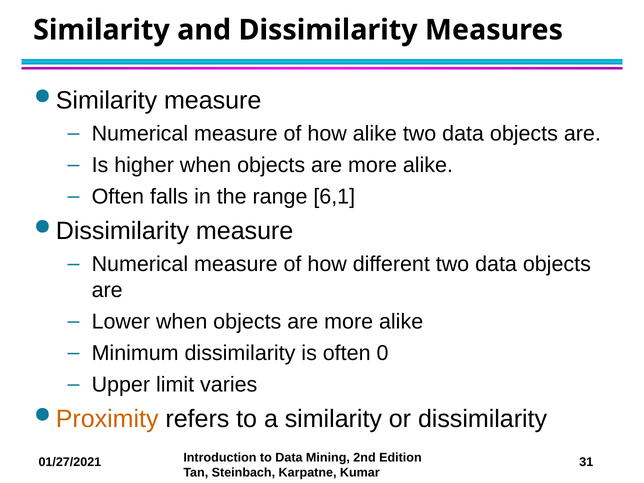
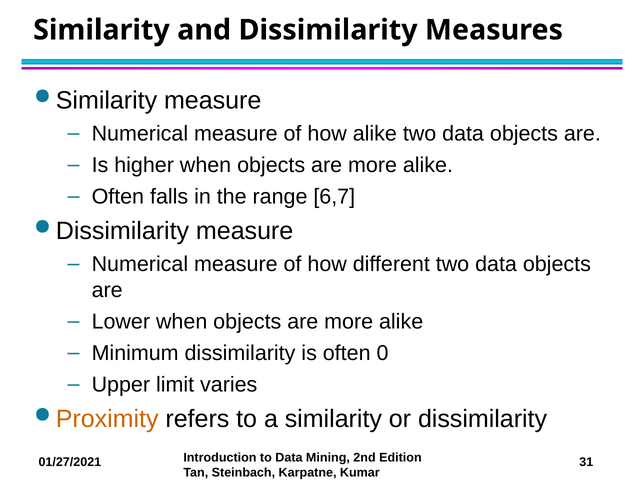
6,1: 6,1 -> 6,7
